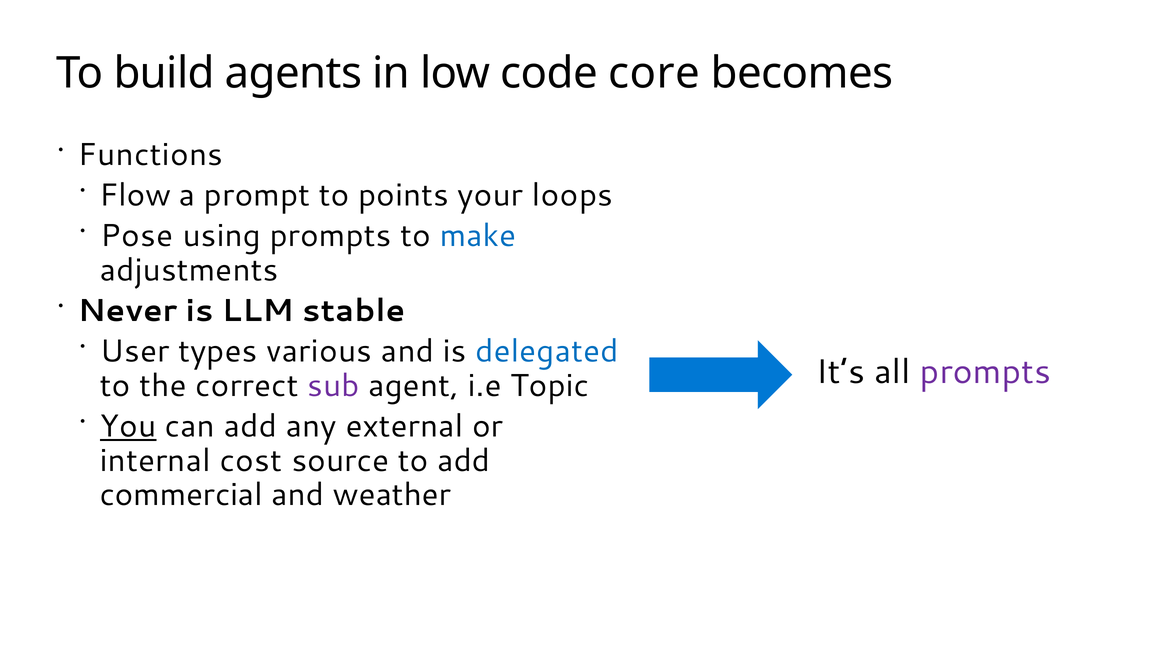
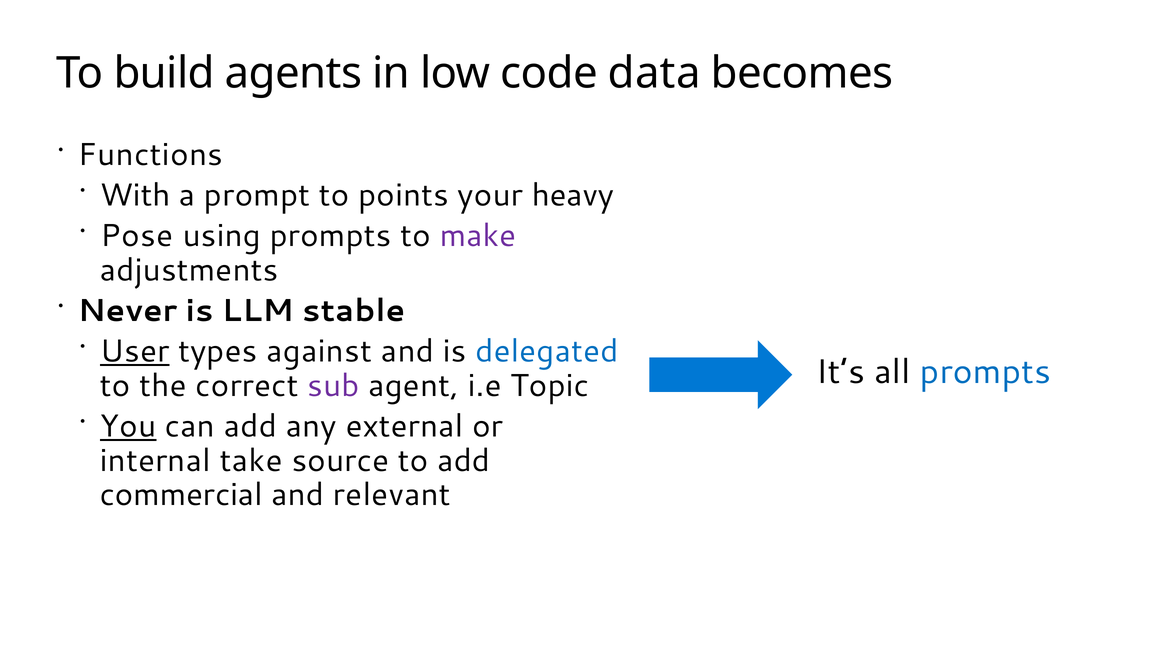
core: core -> data
Flow: Flow -> With
loops: loops -> heavy
make colour: blue -> purple
User underline: none -> present
various: various -> against
prompts at (986, 372) colour: purple -> blue
cost: cost -> take
weather: weather -> relevant
